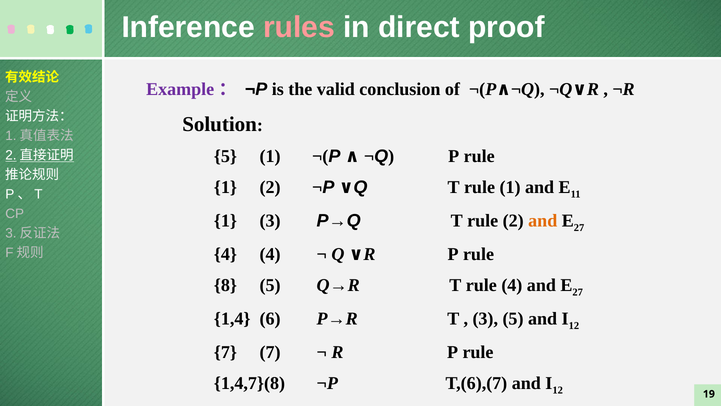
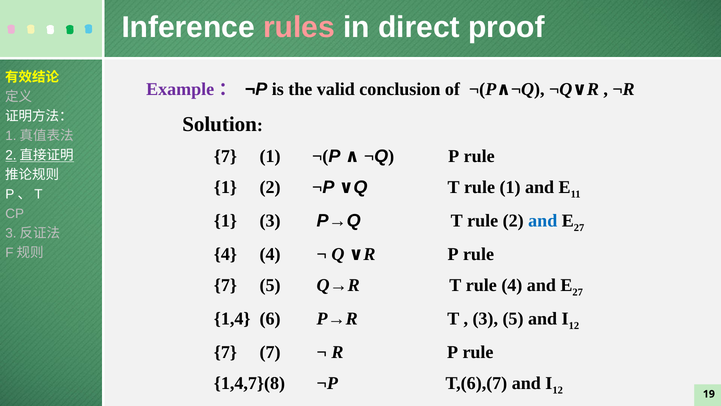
5 at (225, 156): 5 -> 7
and at (543, 221) colour: orange -> blue
8 at (225, 285): 8 -> 7
